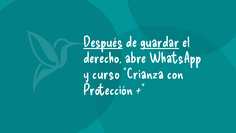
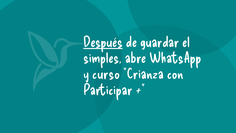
guardar underline: present -> none
derecho: derecho -> simples
Protección: Protección -> Participar
